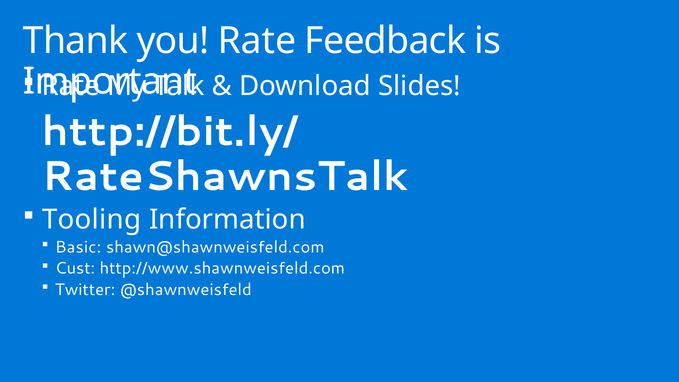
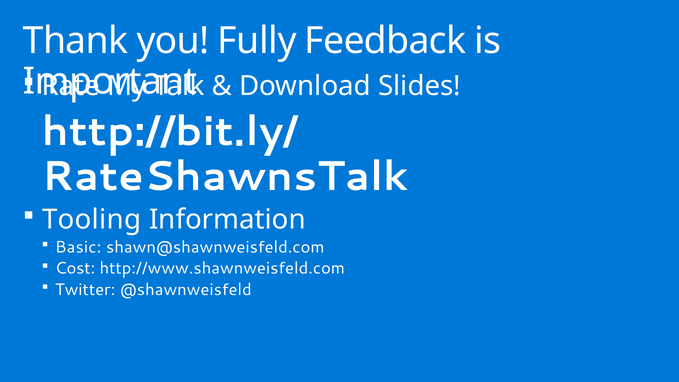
you Rate: Rate -> Fully
Cust: Cust -> Cost
